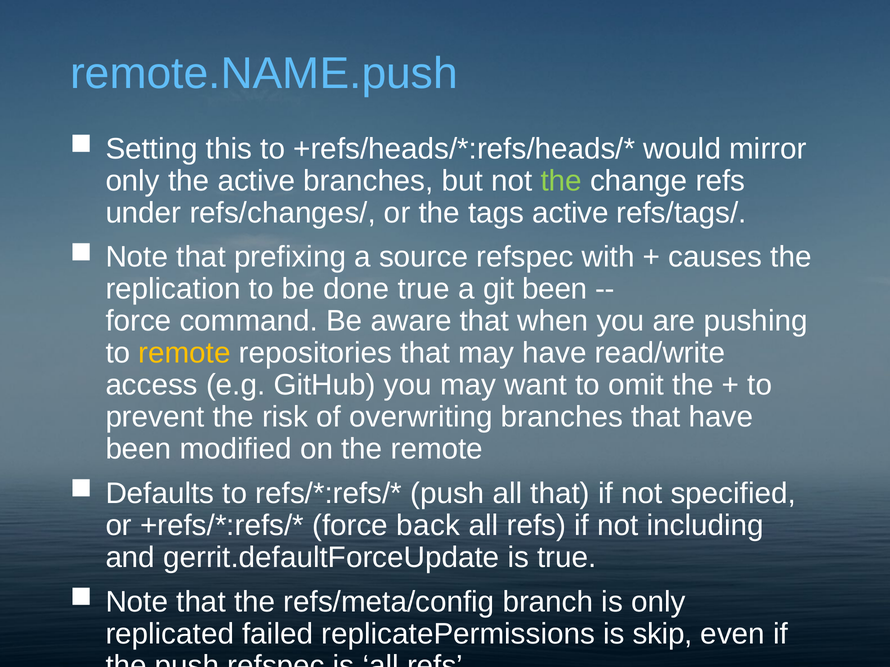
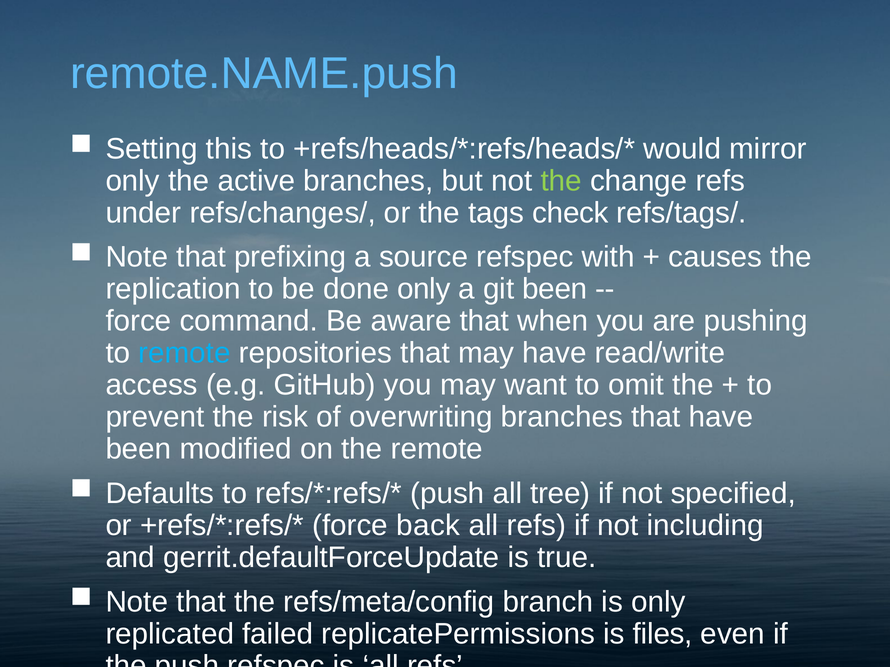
tags active: active -> check
done true: true -> only
remote at (185, 353) colour: yellow -> light blue
all that: that -> tree
skip: skip -> files
